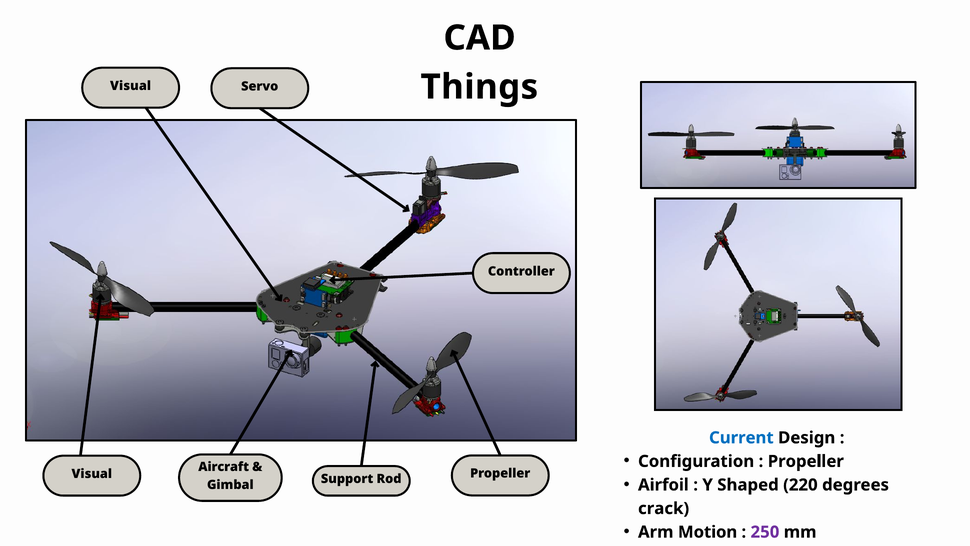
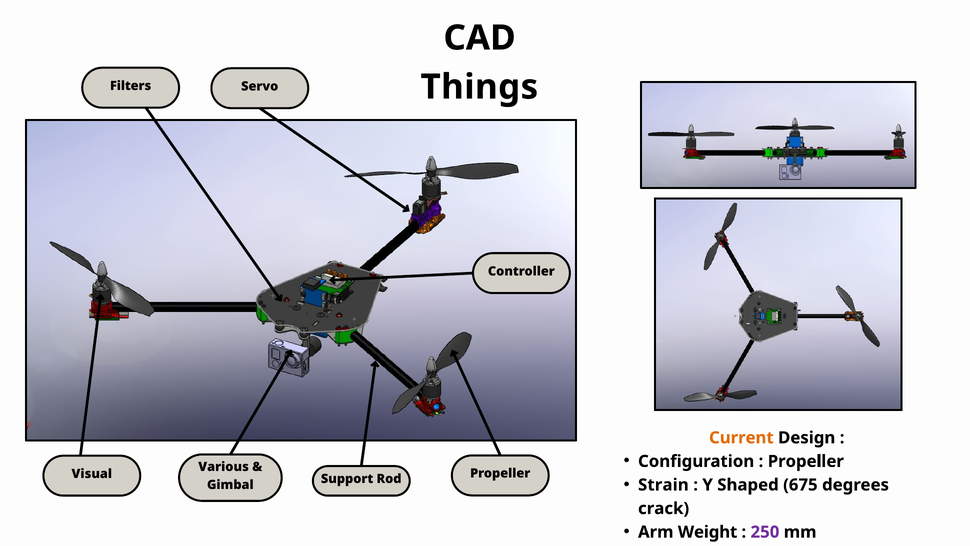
Visual at (131, 86): Visual -> Filters
Current colour: blue -> orange
Aircraft: Aircraft -> Various
Airfoil: Airfoil -> Strain
220: 220 -> 675
Arm Motion: Motion -> Weight
